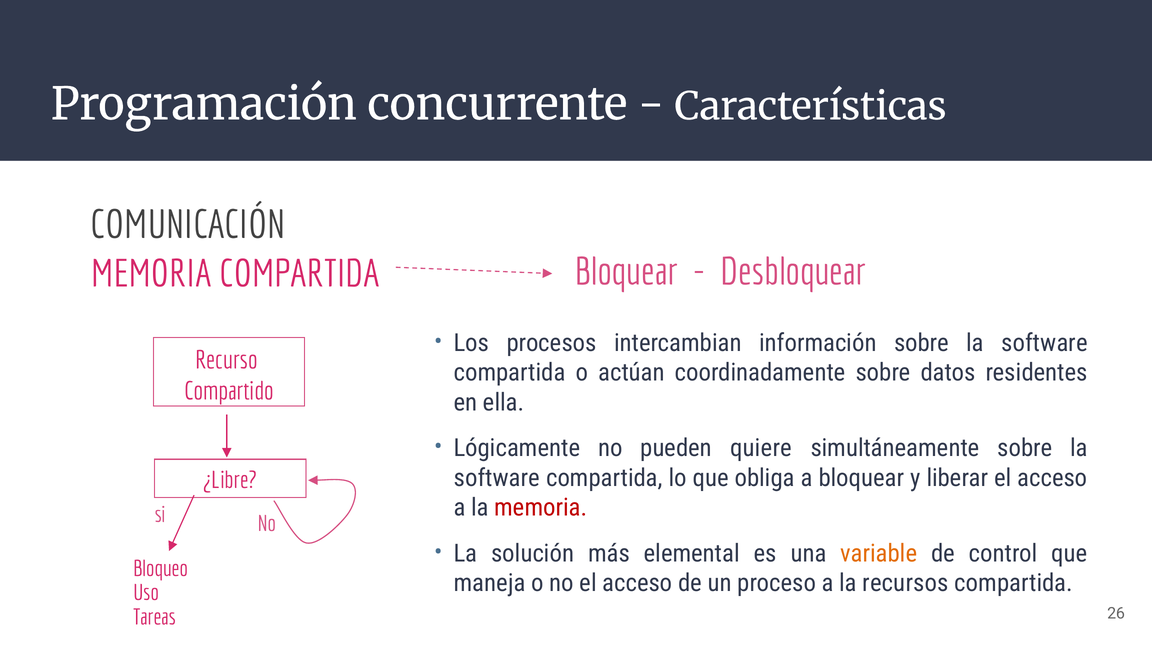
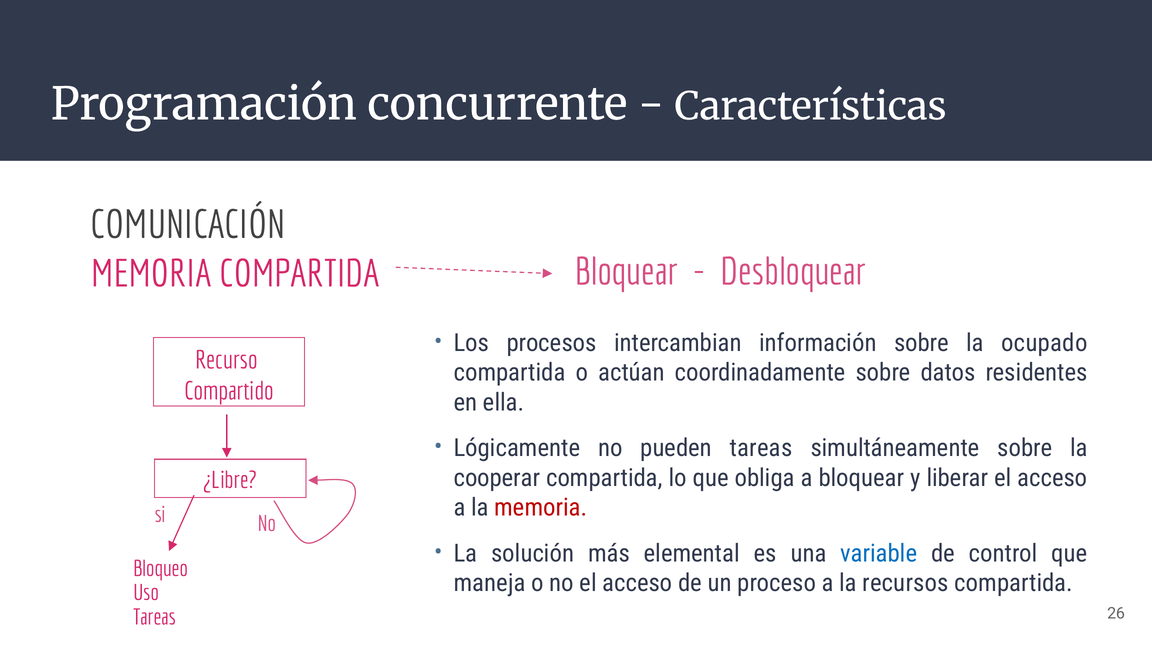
información sobre la software: software -> ocupado
pueden quiere: quiere -> tareas
software at (497, 478): software -> cooperar
variable colour: orange -> blue
